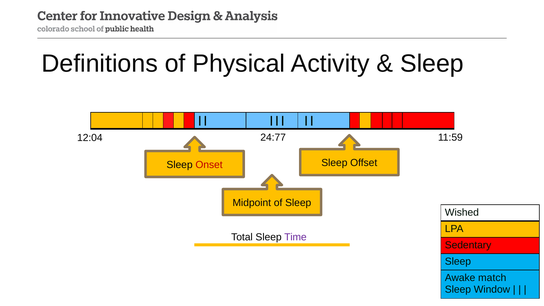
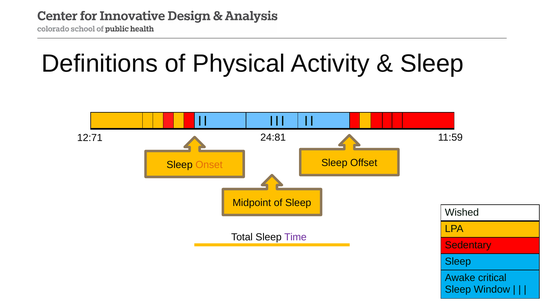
24:77: 24:77 -> 24:81
12:04: 12:04 -> 12:71
Onset colour: red -> orange
match: match -> critical
